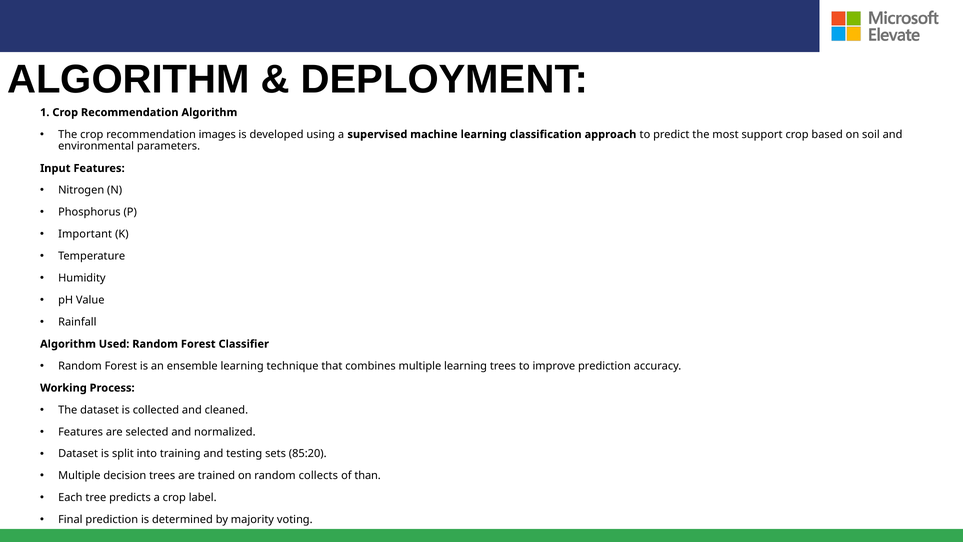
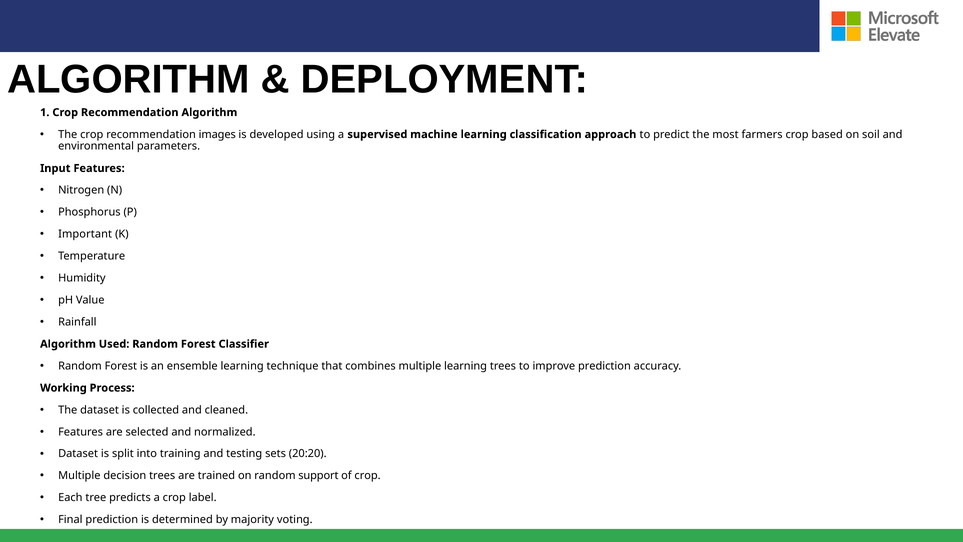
support: support -> farmers
85:20: 85:20 -> 20:20
collects: collects -> support
of than: than -> crop
